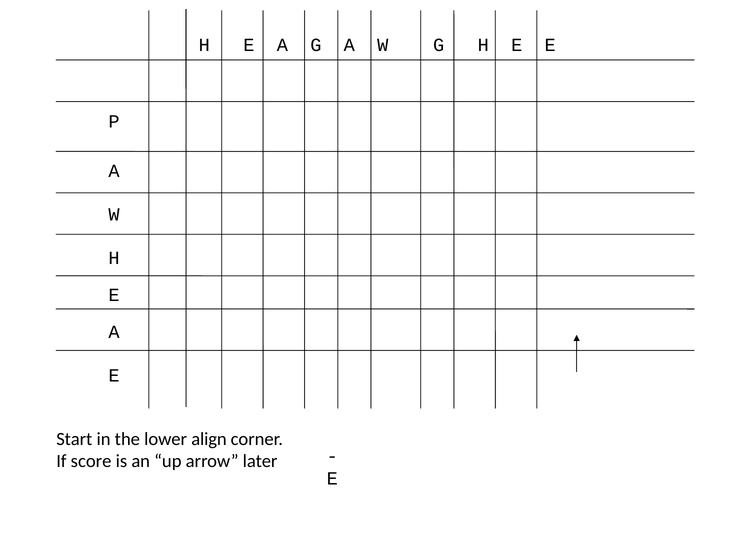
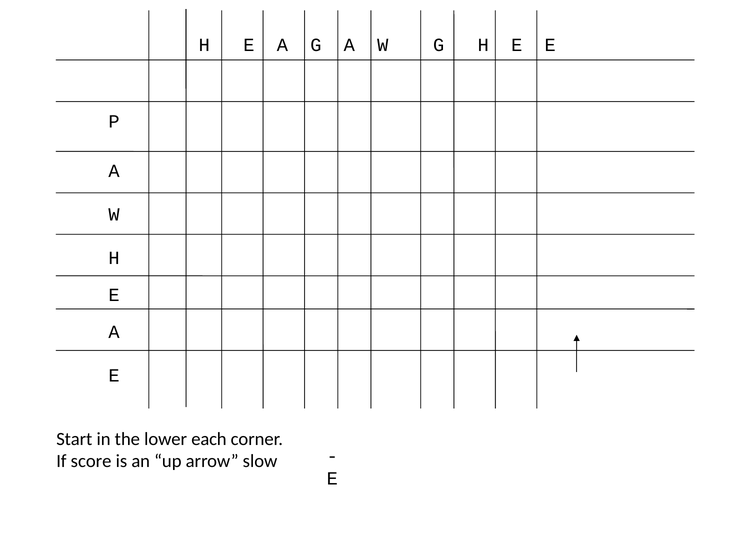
align: align -> each
later: later -> slow
